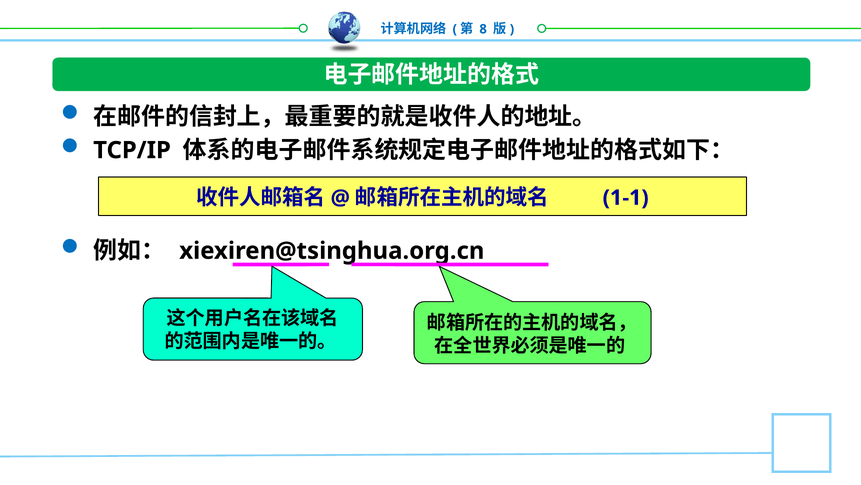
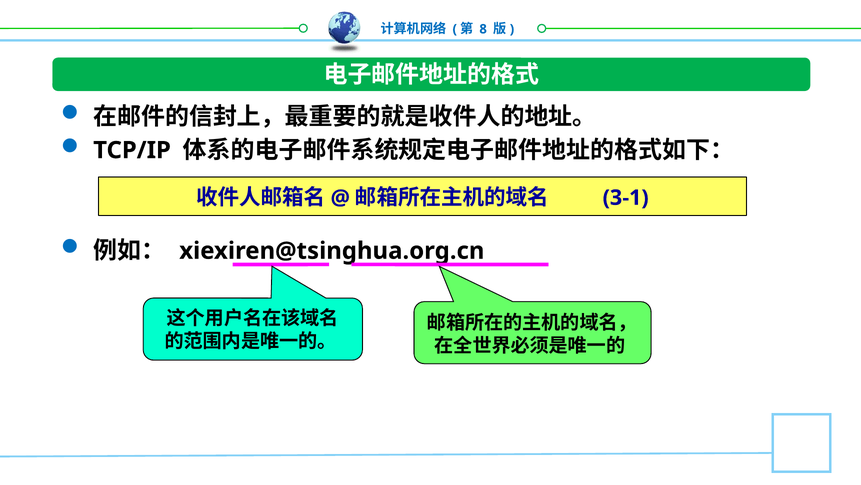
1-1: 1-1 -> 3-1
